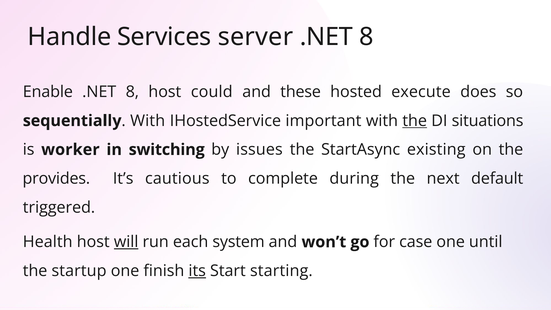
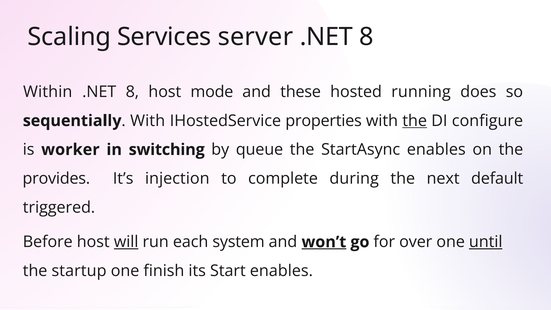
Handle: Handle -> Scaling
Enable: Enable -> Within
could: could -> mode
execute: execute -> running
important: important -> properties
situations: situations -> configure
issues: issues -> queue
StartAsync existing: existing -> enables
cautious: cautious -> injection
Health: Health -> Before
won’t underline: none -> present
case: case -> over
until underline: none -> present
its underline: present -> none
Start starting: starting -> enables
